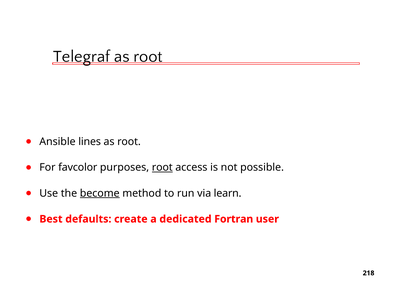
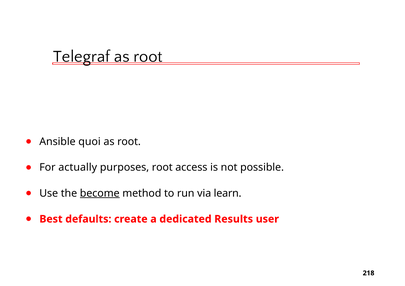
lines: lines -> quoi
favcolor: favcolor -> actually
root at (162, 168) underline: present -> none
Fortran: Fortran -> Results
